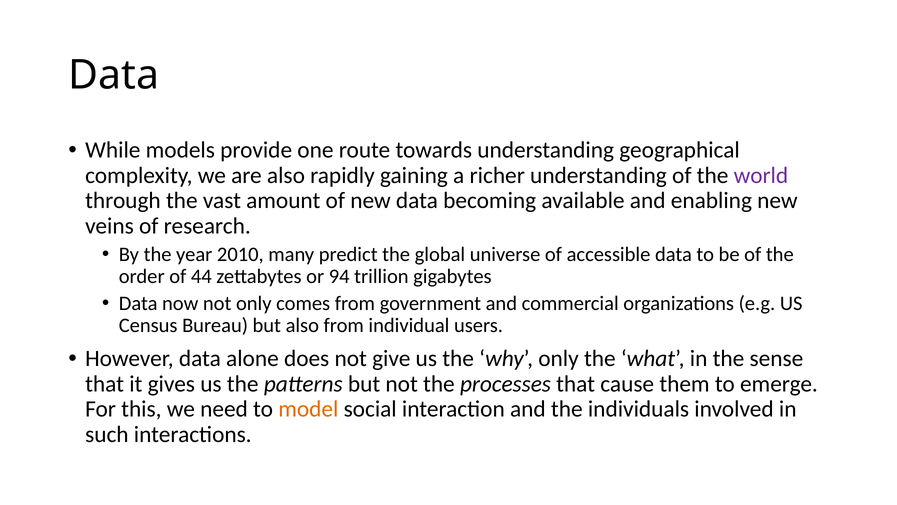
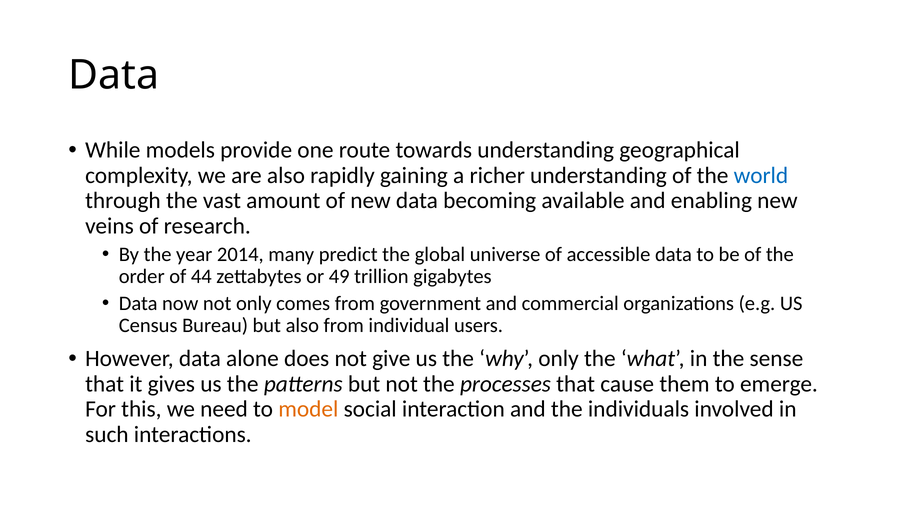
world colour: purple -> blue
2010: 2010 -> 2014
94: 94 -> 49
